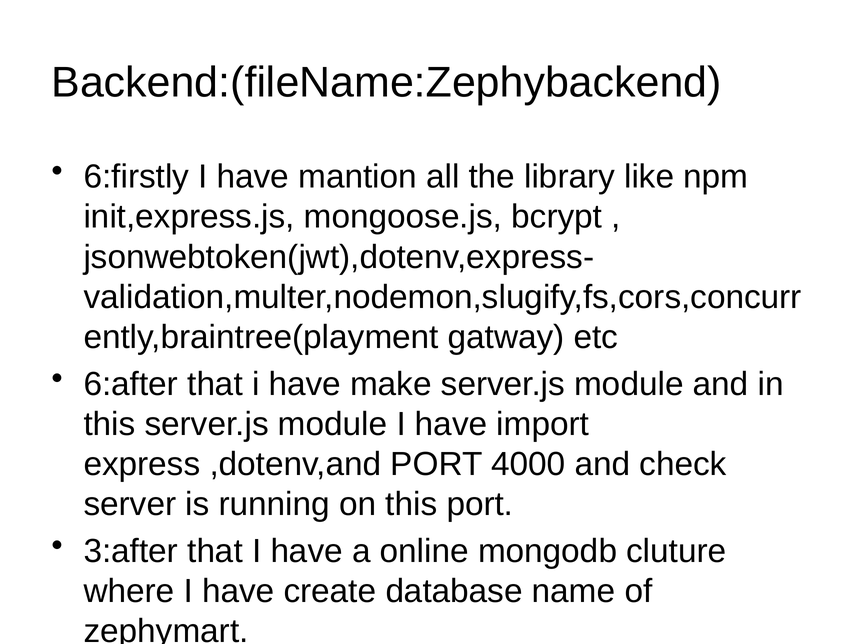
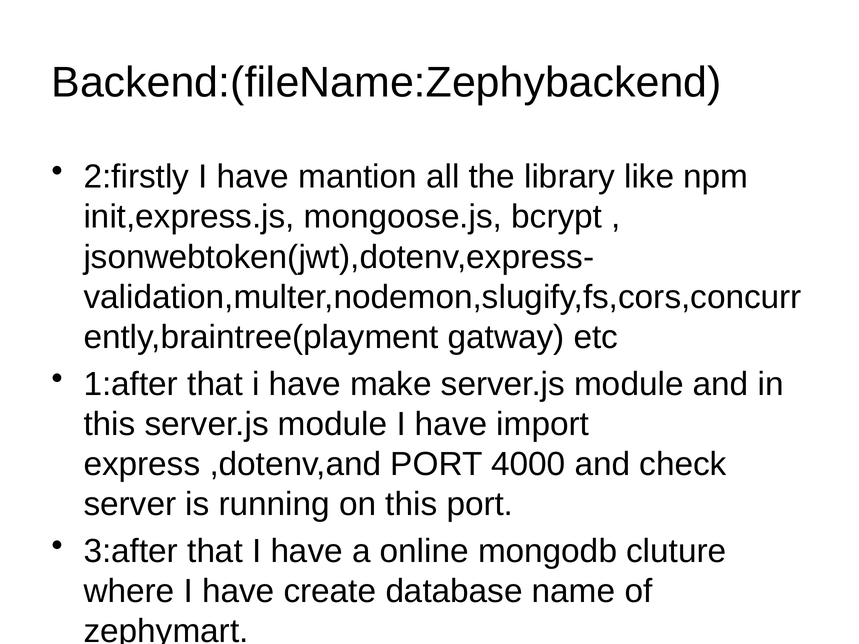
6:firstly: 6:firstly -> 2:firstly
6:after: 6:after -> 1:after
